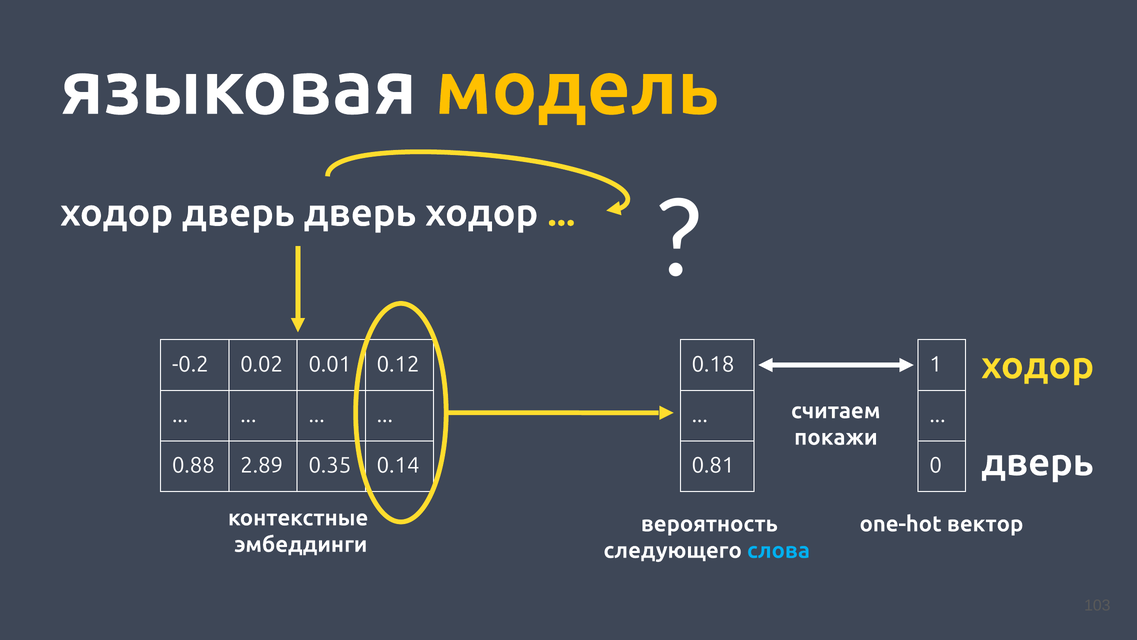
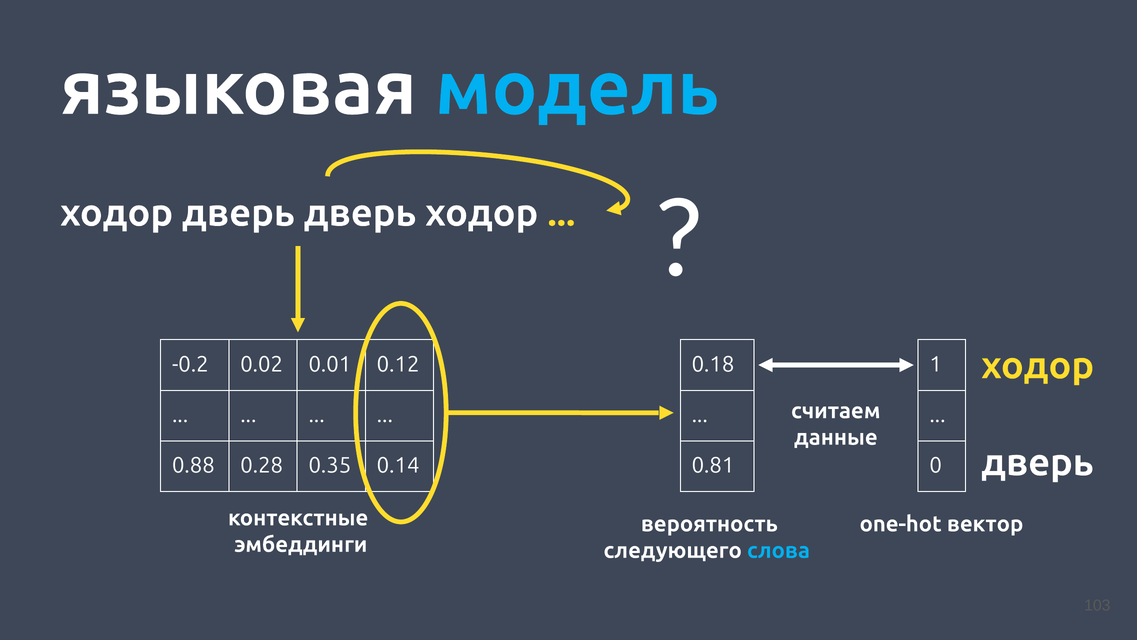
модель colour: yellow -> light blue
покажи: покажи -> данные
2.89: 2.89 -> 0.28
